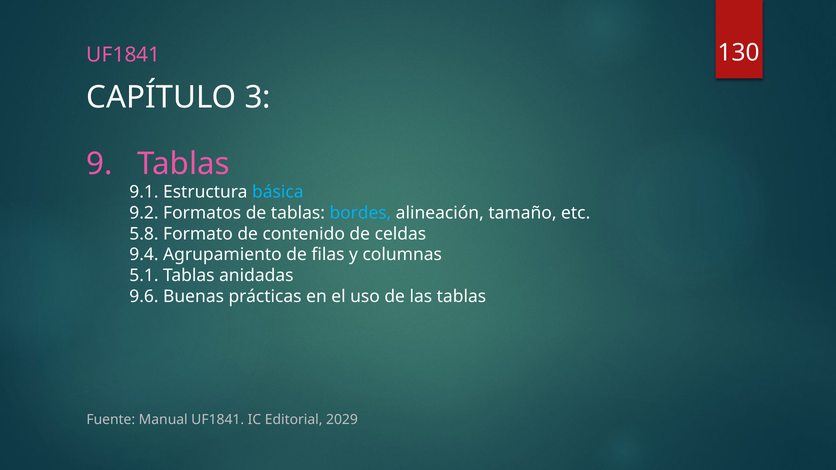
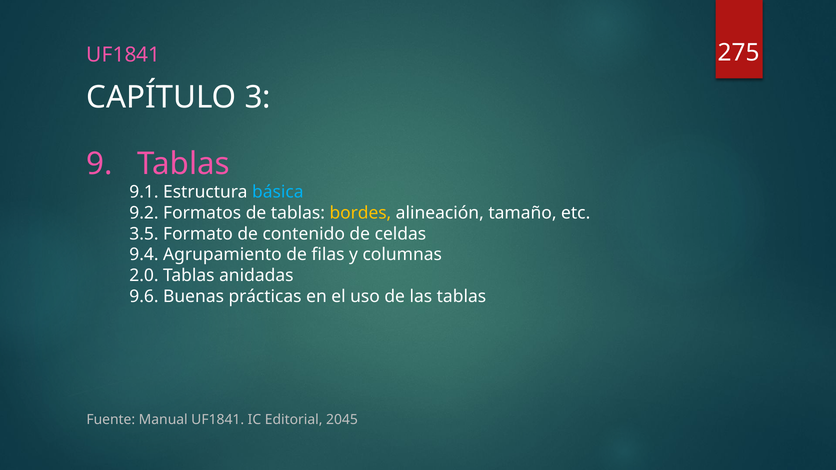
130: 130 -> 275
bordes colour: light blue -> yellow
5.8: 5.8 -> 3.5
5.1: 5.1 -> 2.0
2029: 2029 -> 2045
